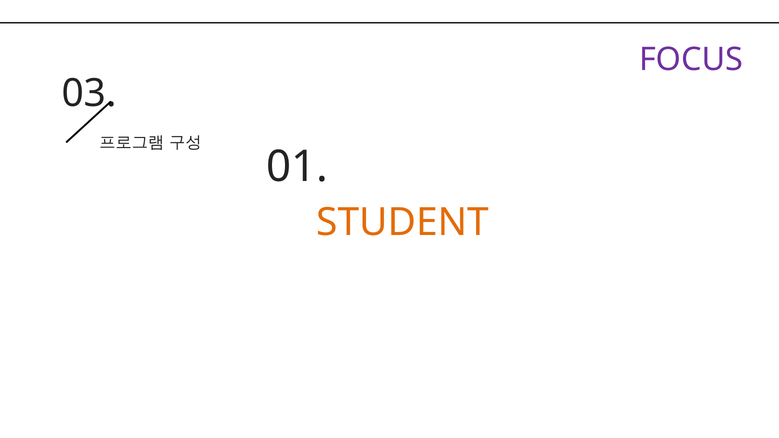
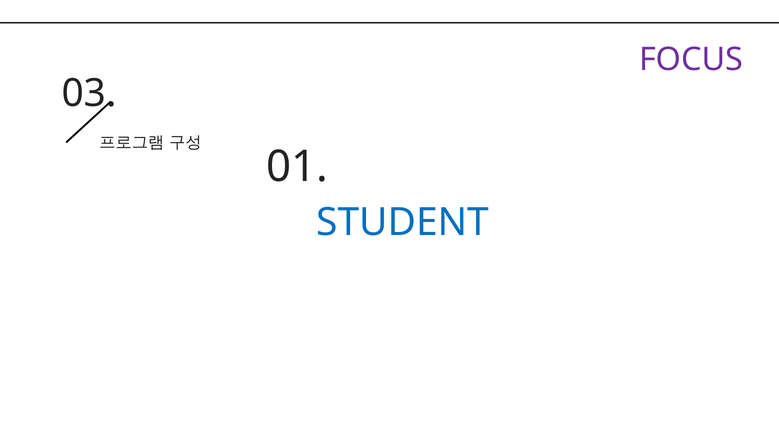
STUDENT colour: orange -> blue
